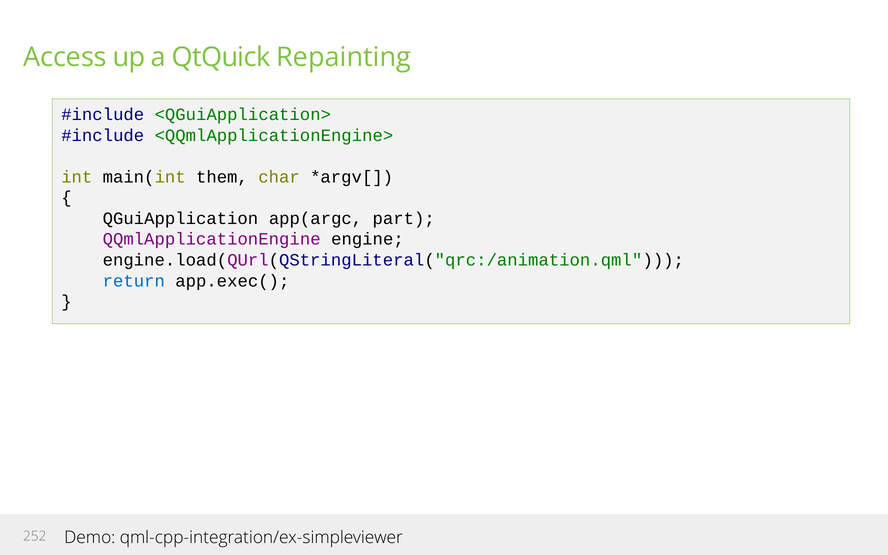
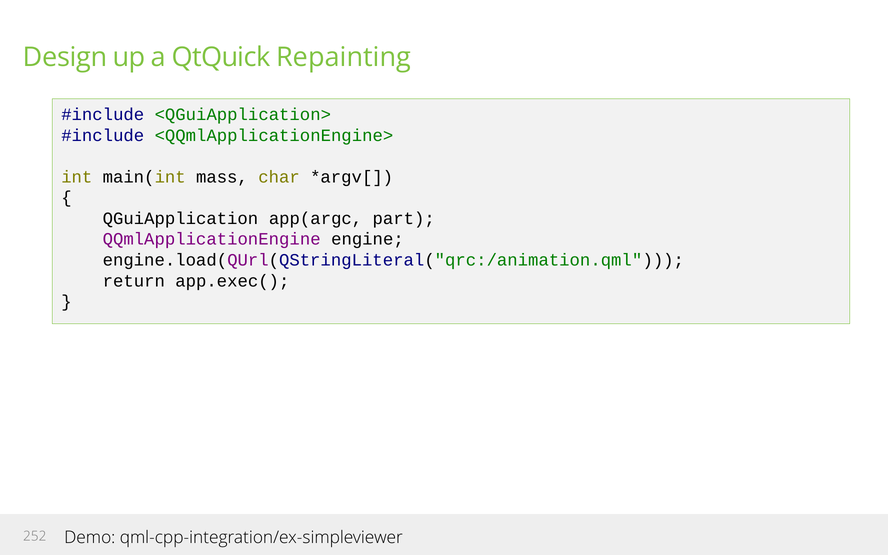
Access: Access -> Design
them: them -> mass
return colour: blue -> black
